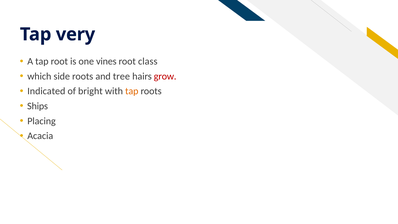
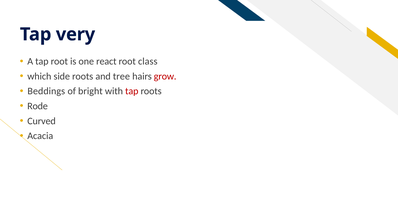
vines: vines -> react
Indicated: Indicated -> Beddings
tap at (132, 91) colour: orange -> red
Ships: Ships -> Rode
Placing: Placing -> Curved
